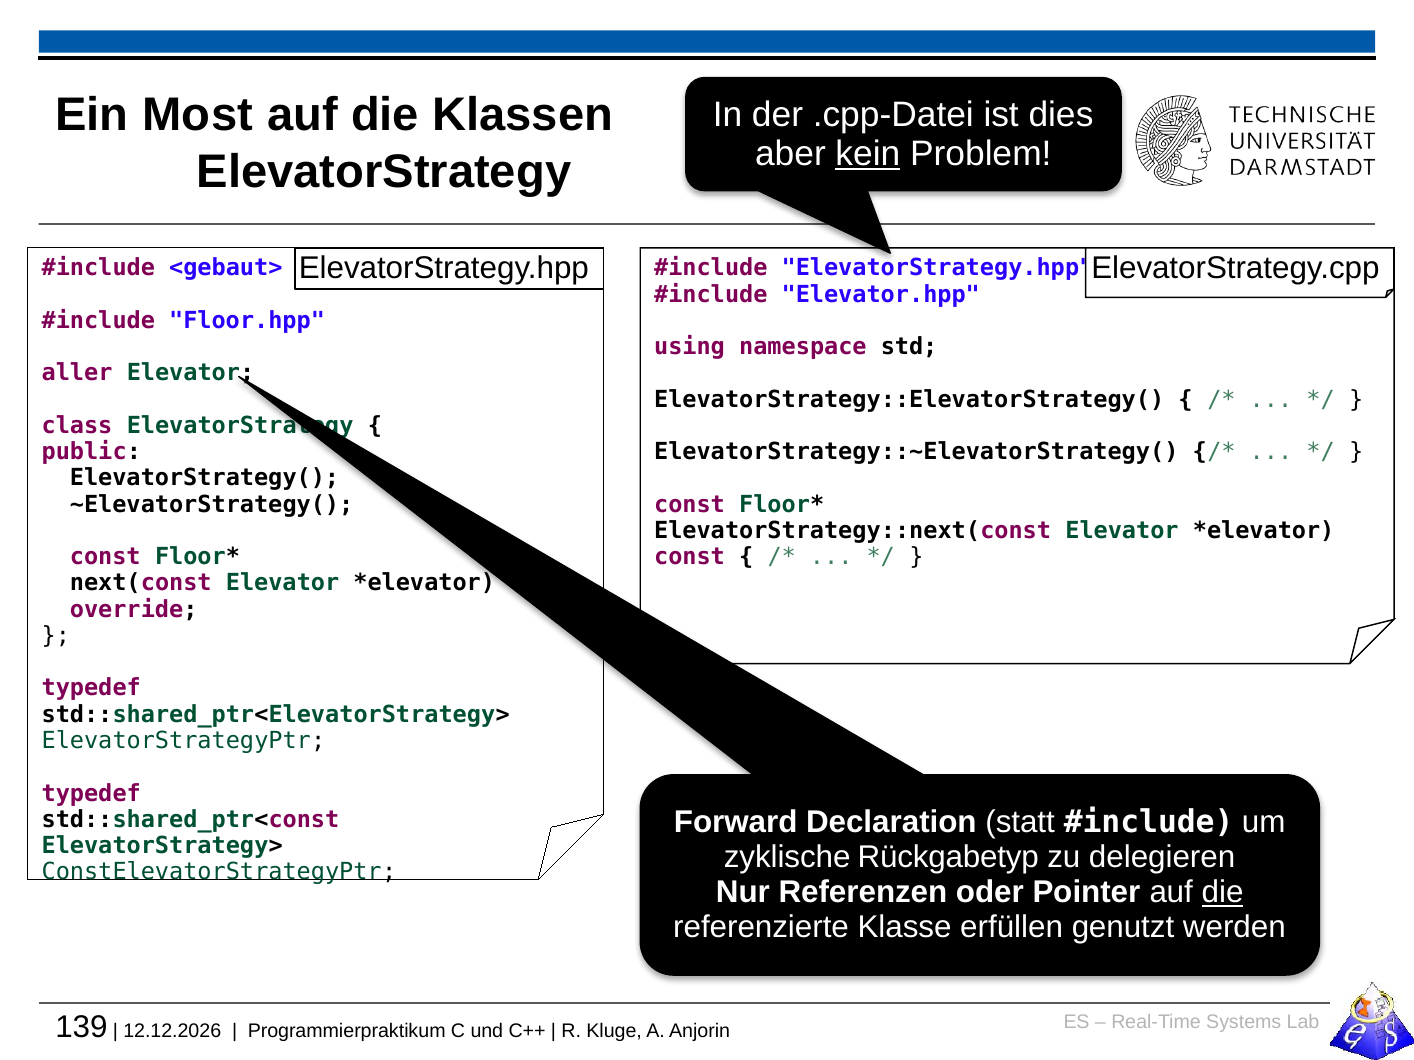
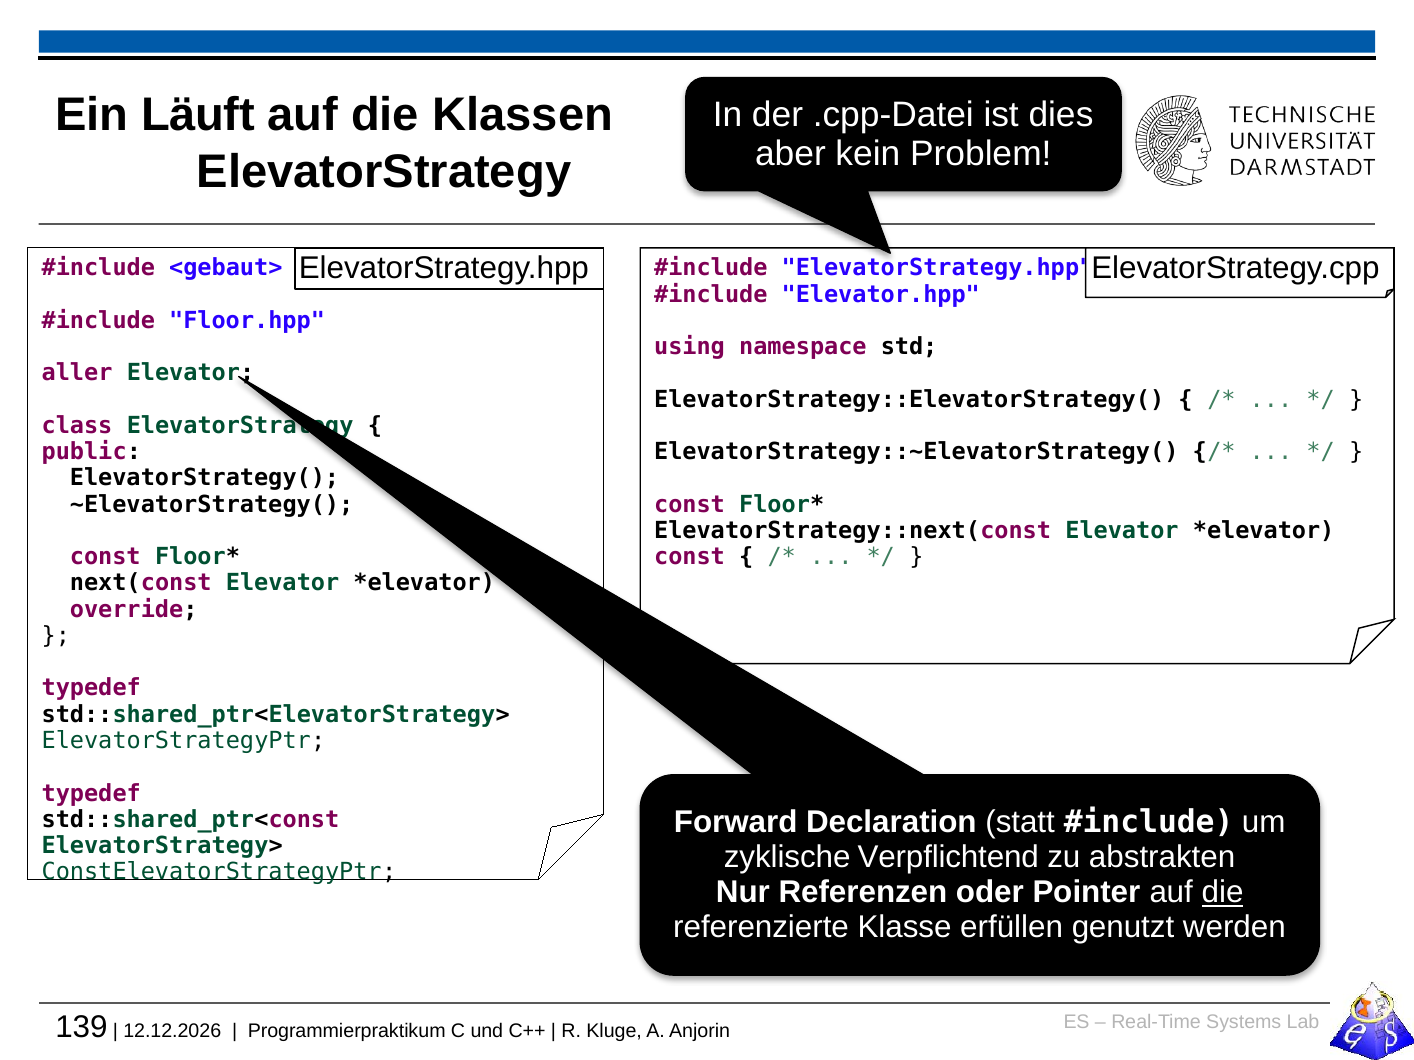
Most: Most -> Läuft
kein underline: present -> none
Rückgabetyp: Rückgabetyp -> Verpflichtend
delegieren: delegieren -> abstrakten
